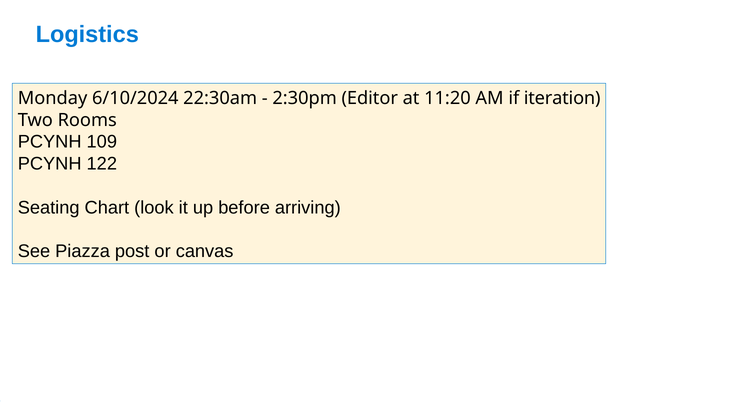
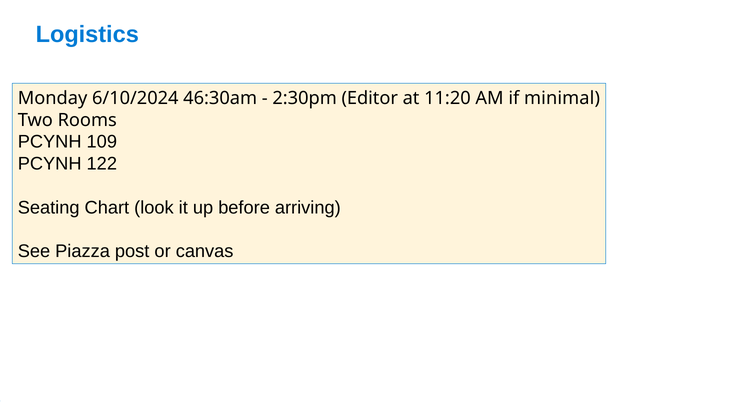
22:30am: 22:30am -> 46:30am
iteration: iteration -> minimal
